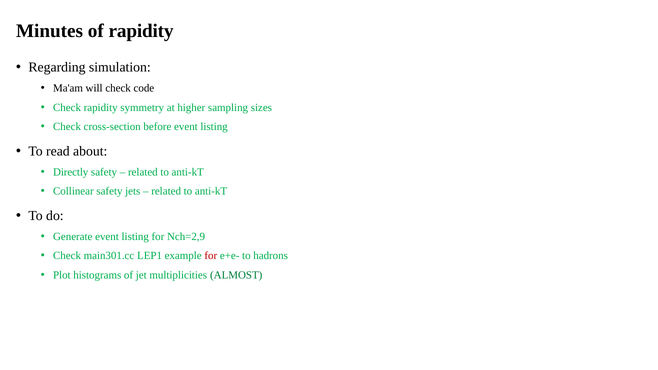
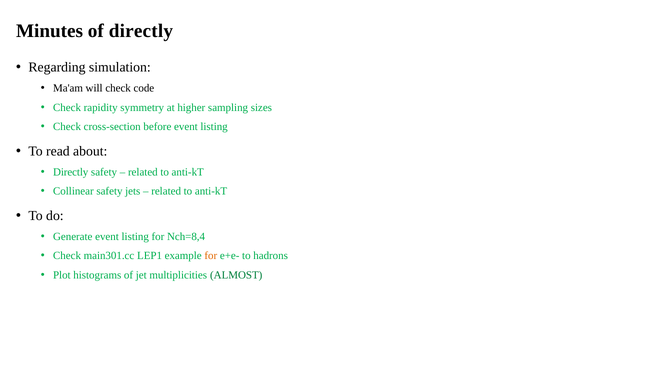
of rapidity: rapidity -> directly
Nch=2,9: Nch=2,9 -> Nch=8,4
for at (211, 256) colour: red -> orange
